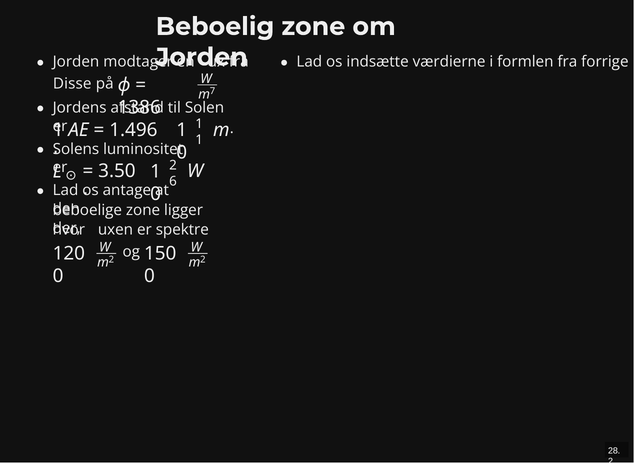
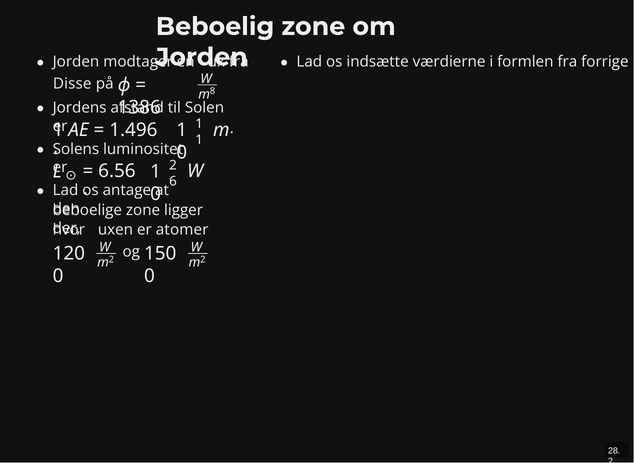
7: 7 -> 8
3.50: 3.50 -> 6.56
spektre: spektre -> atomer
